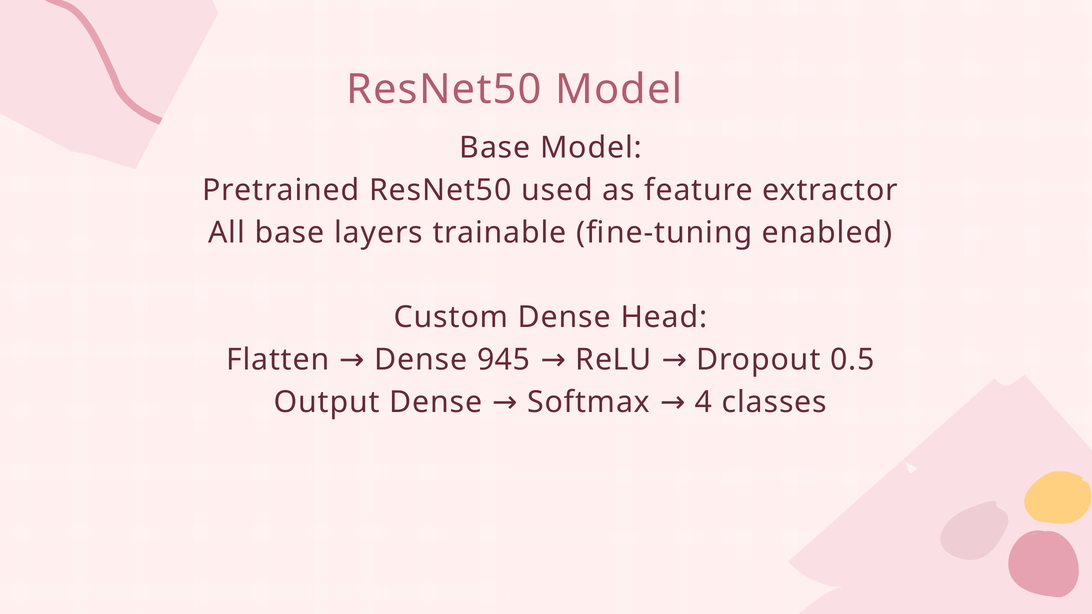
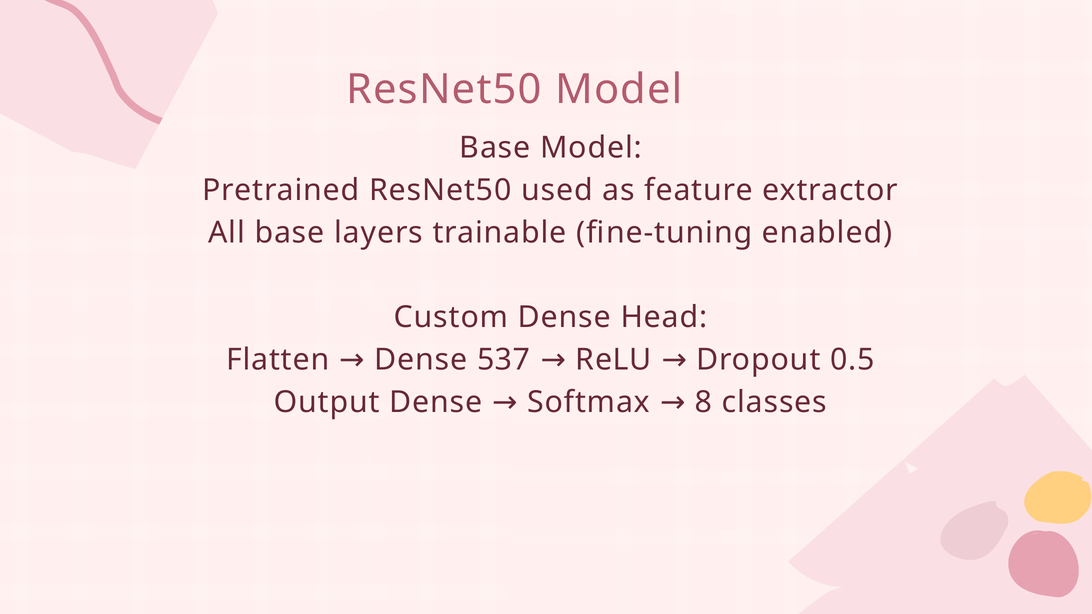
945: 945 -> 537
4: 4 -> 8
